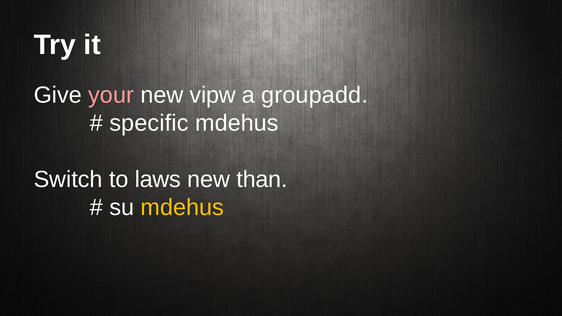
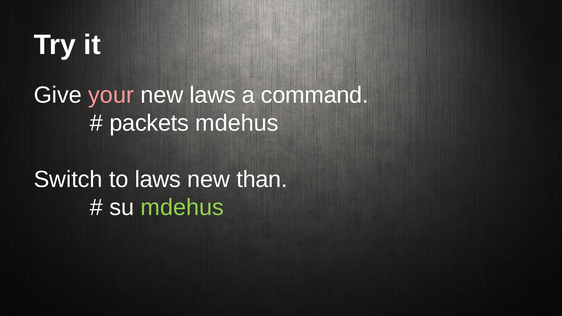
new vipw: vipw -> laws
groupadd: groupadd -> command
specific: specific -> packets
mdehus at (182, 207) colour: yellow -> light green
